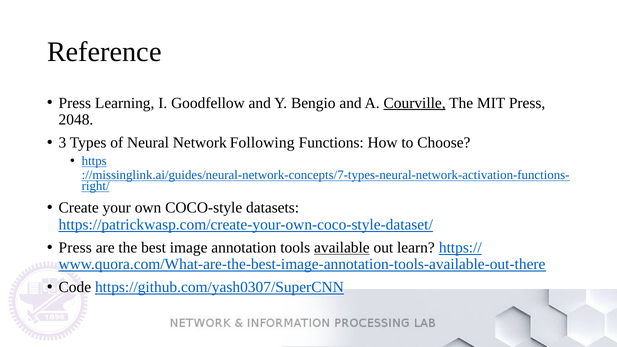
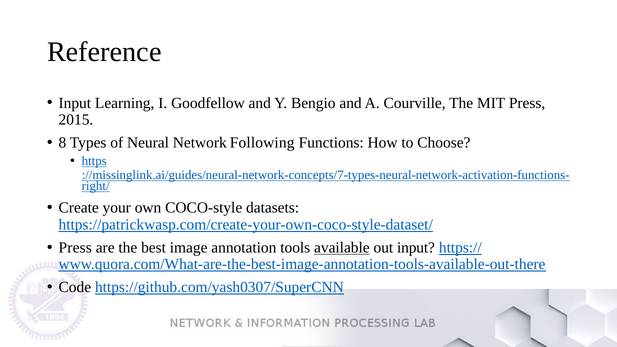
Press at (75, 103): Press -> Input
Courville underline: present -> none
2048: 2048 -> 2015
3: 3 -> 8
out learn: learn -> input
